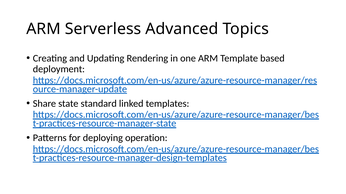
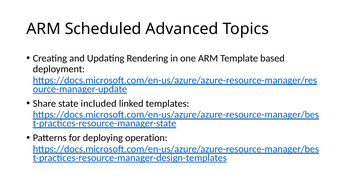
Serverless: Serverless -> Scheduled
standard: standard -> included
